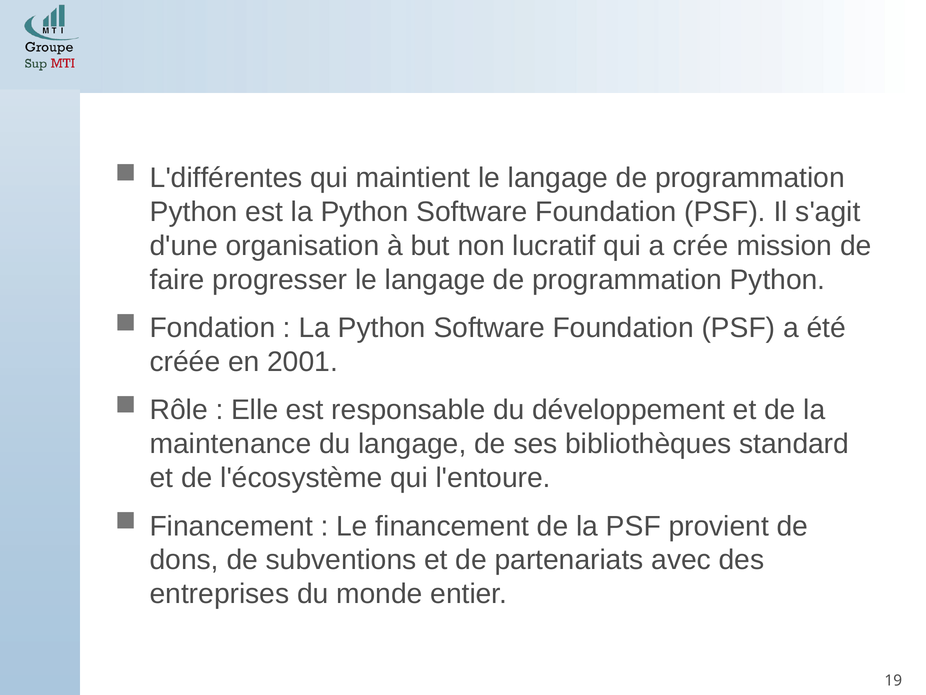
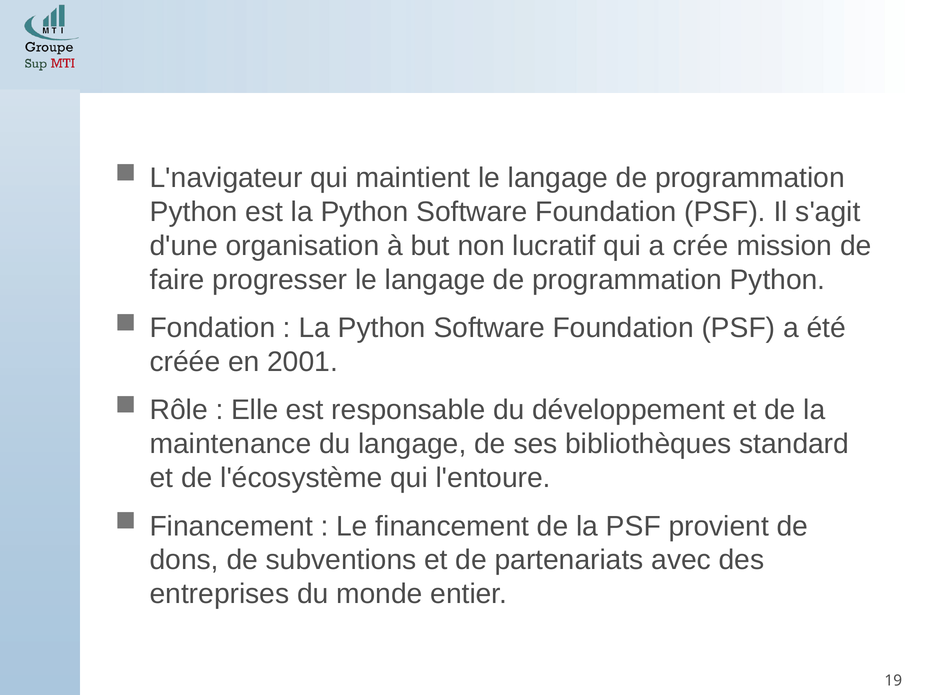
L'différentes: L'différentes -> L'navigateur
